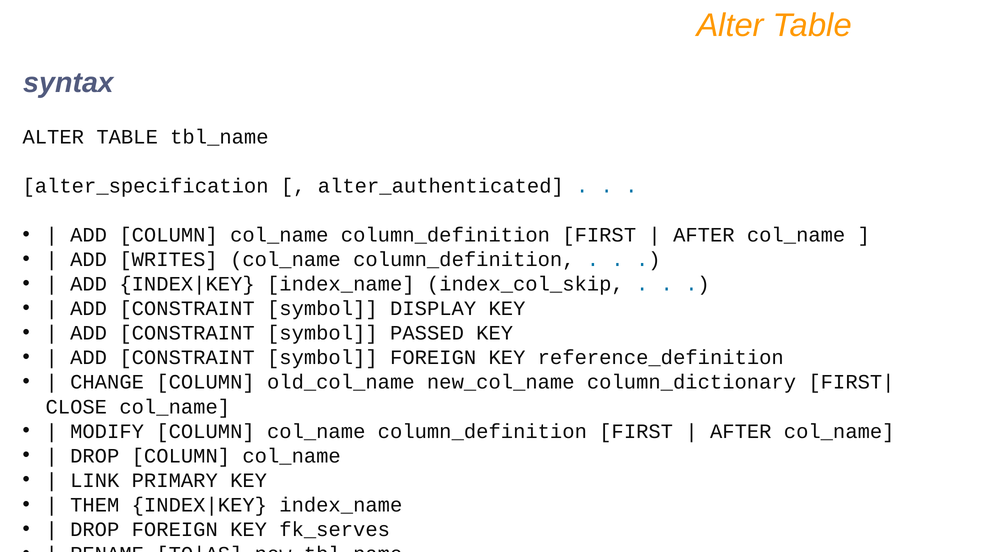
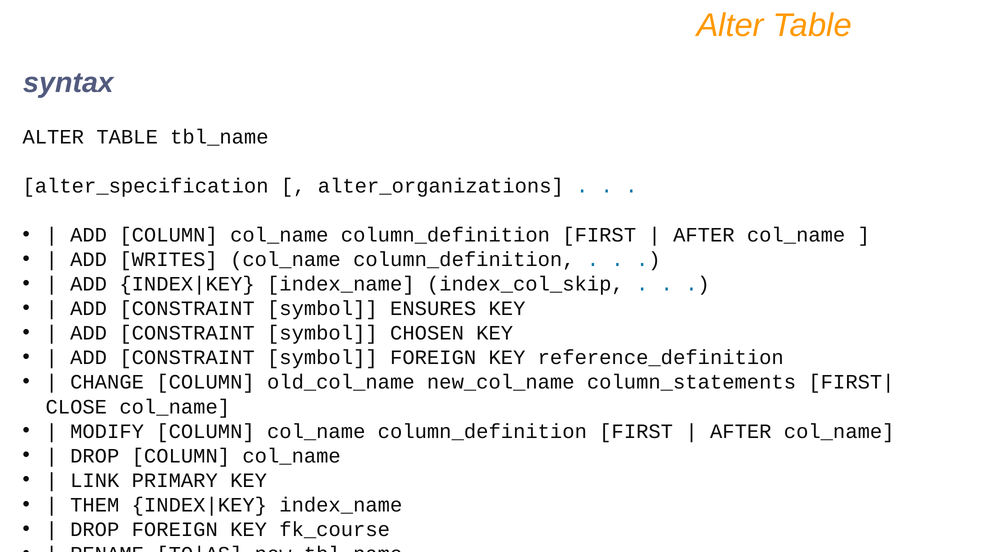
alter_authenticated: alter_authenticated -> alter_organizations
DISPLAY: DISPLAY -> ENSURES
PASSED: PASSED -> CHOSEN
column_dictionary: column_dictionary -> column_statements
fk_serves: fk_serves -> fk_course
